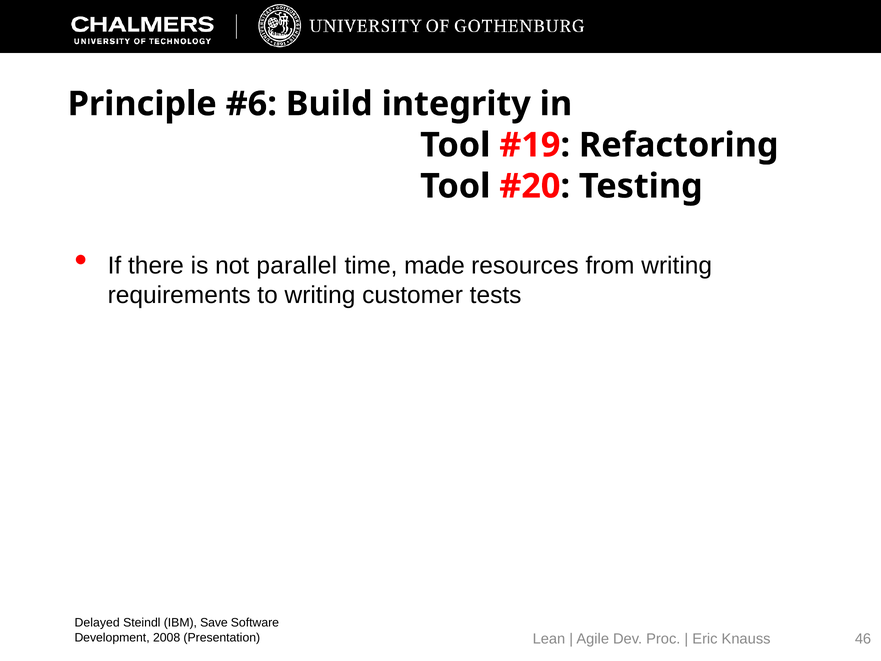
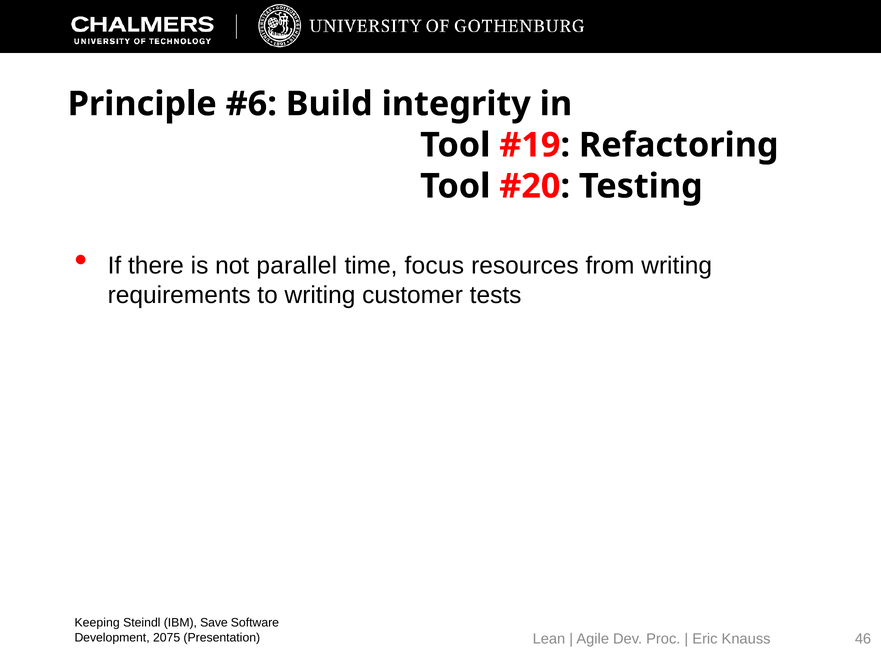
made: made -> focus
Delayed: Delayed -> Keeping
2008: 2008 -> 2075
